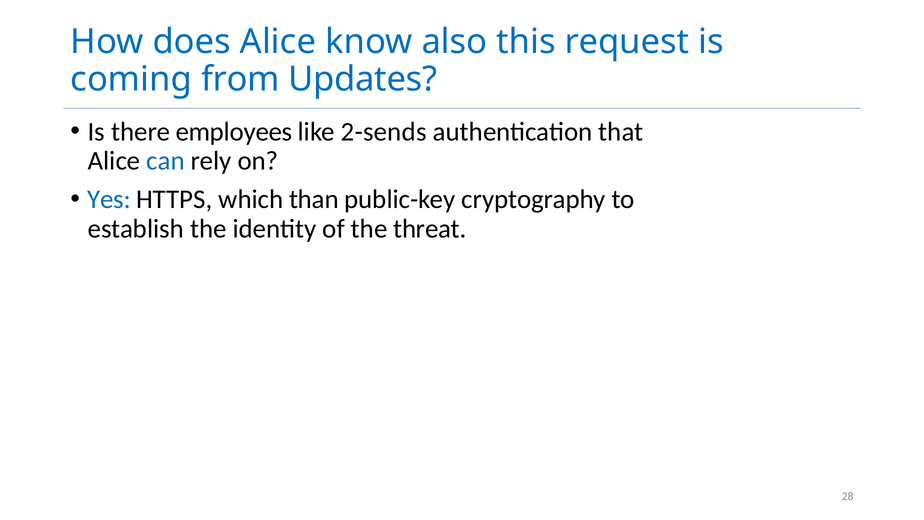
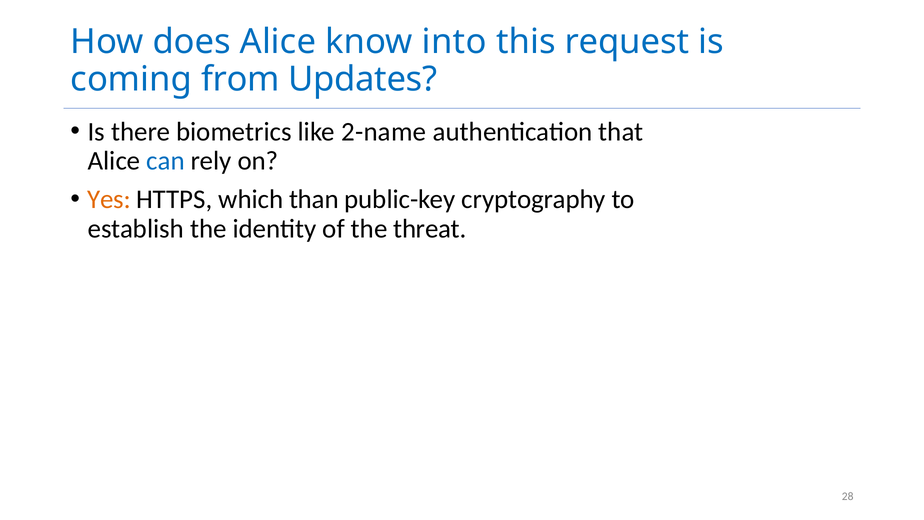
also: also -> into
employees: employees -> biometrics
2-sends: 2-sends -> 2-name
Yes colour: blue -> orange
